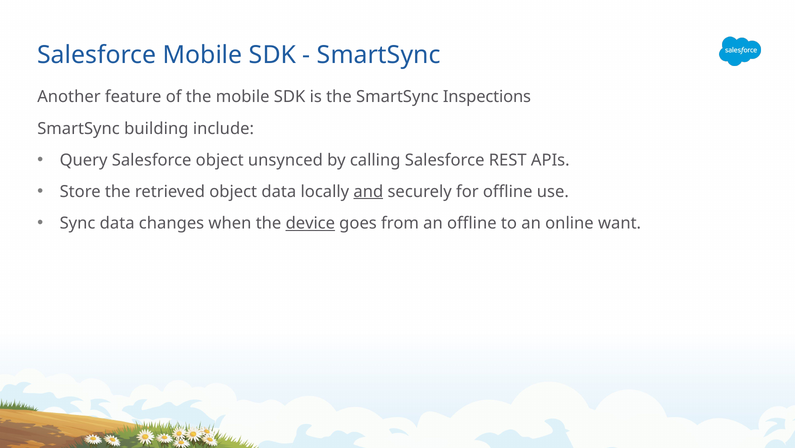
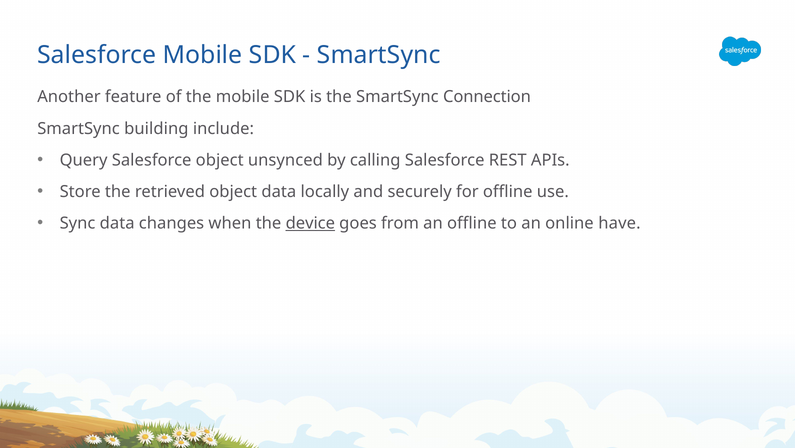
Inspections: Inspections -> Connection
and underline: present -> none
want: want -> have
